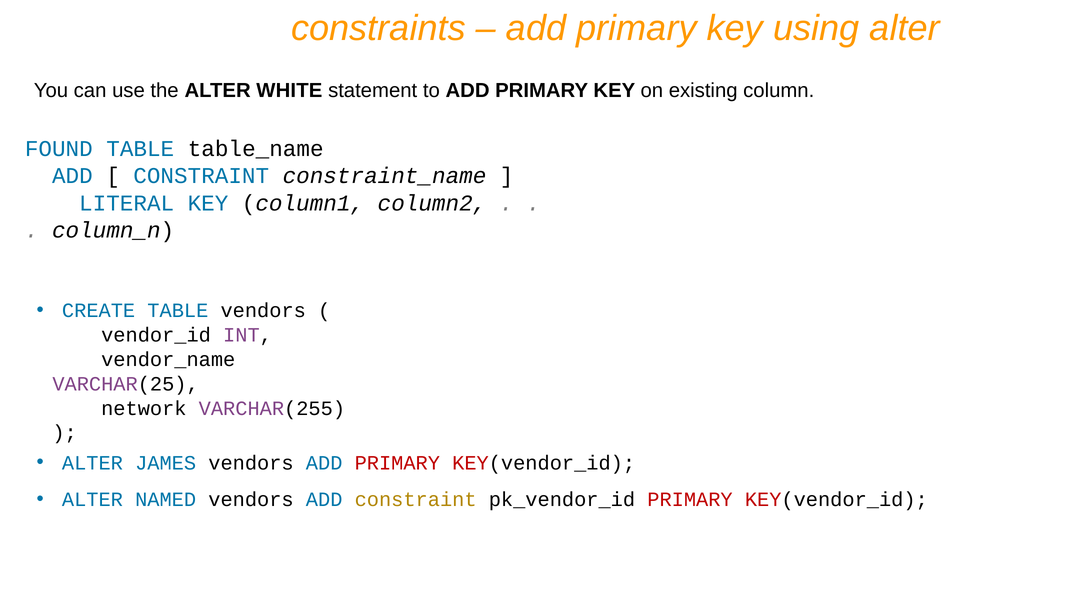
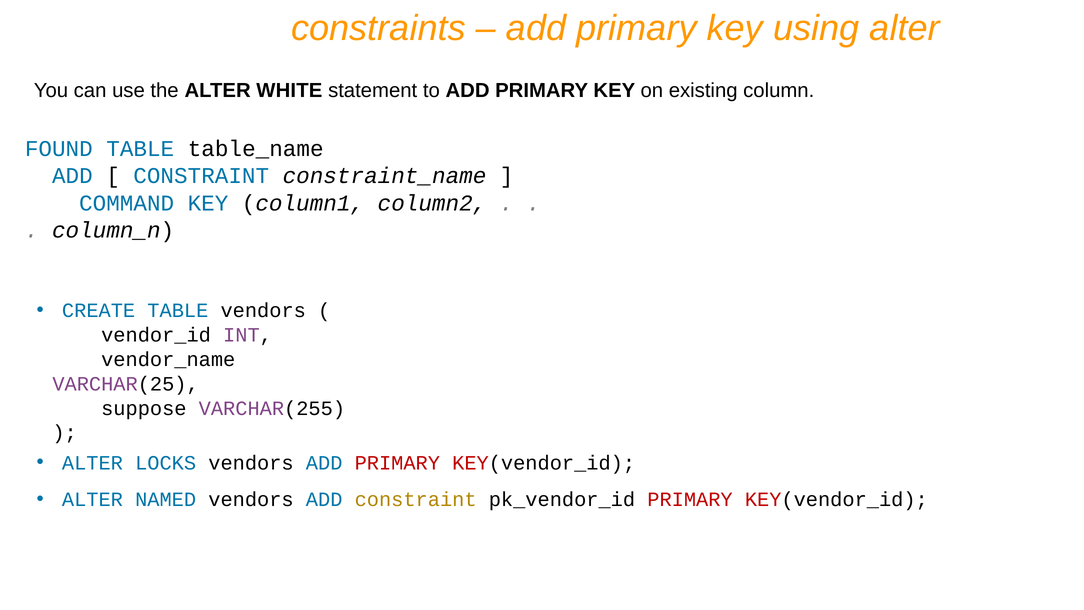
LITERAL: LITERAL -> COMMAND
network: network -> suppose
JAMES: JAMES -> LOCKS
